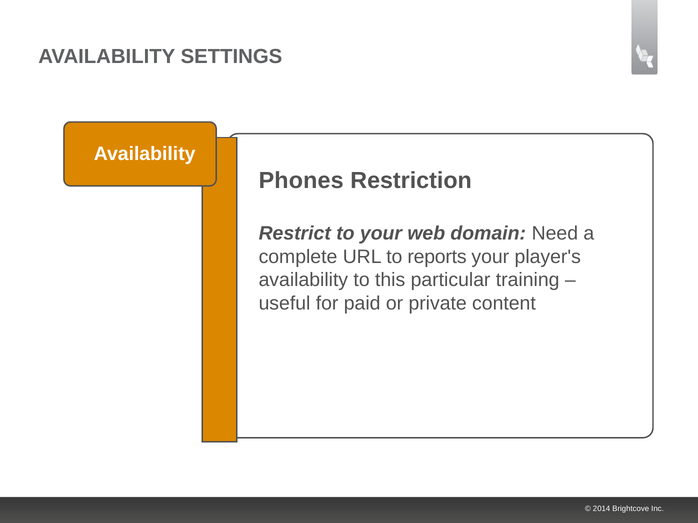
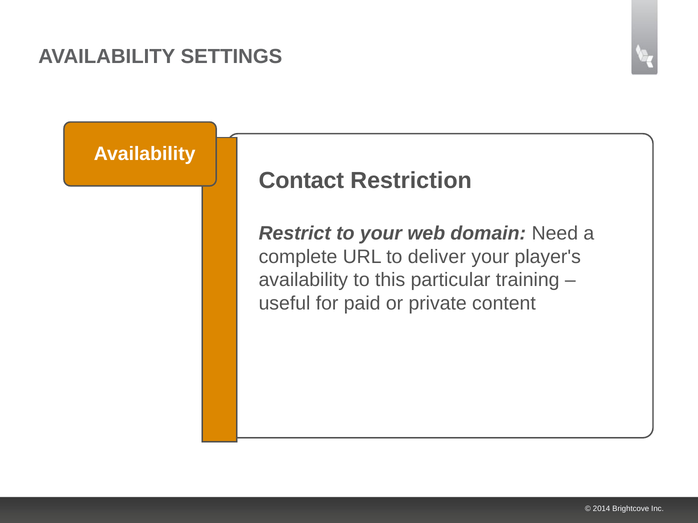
Phones: Phones -> Contact
reports: reports -> deliver
